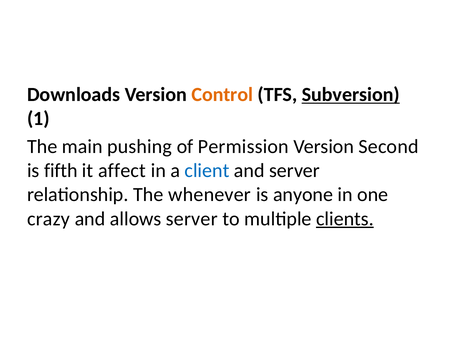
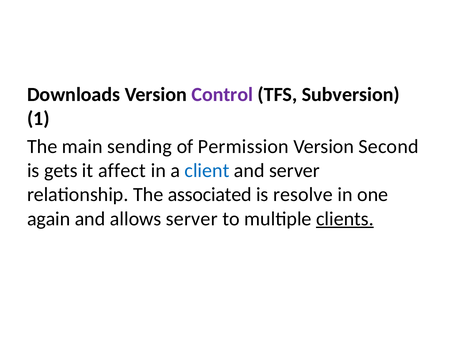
Control colour: orange -> purple
Subversion underline: present -> none
pushing: pushing -> sending
fifth: fifth -> gets
whenever: whenever -> associated
anyone: anyone -> resolve
crazy: crazy -> again
